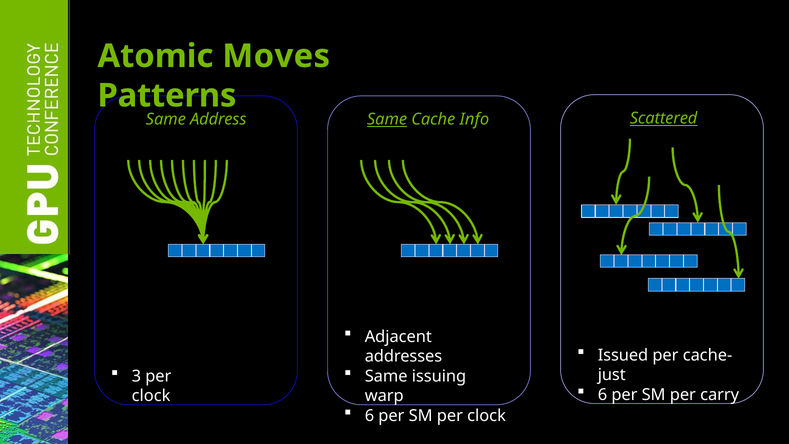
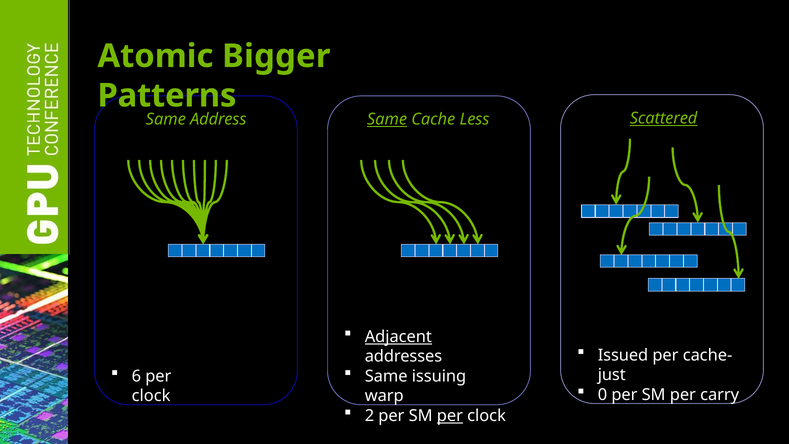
Moves: Moves -> Bigger
Info: Info -> Less
Adjacent underline: none -> present
3: 3 -> 6
6 at (603, 395): 6 -> 0
6 at (369, 416): 6 -> 2
per at (450, 416) underline: none -> present
